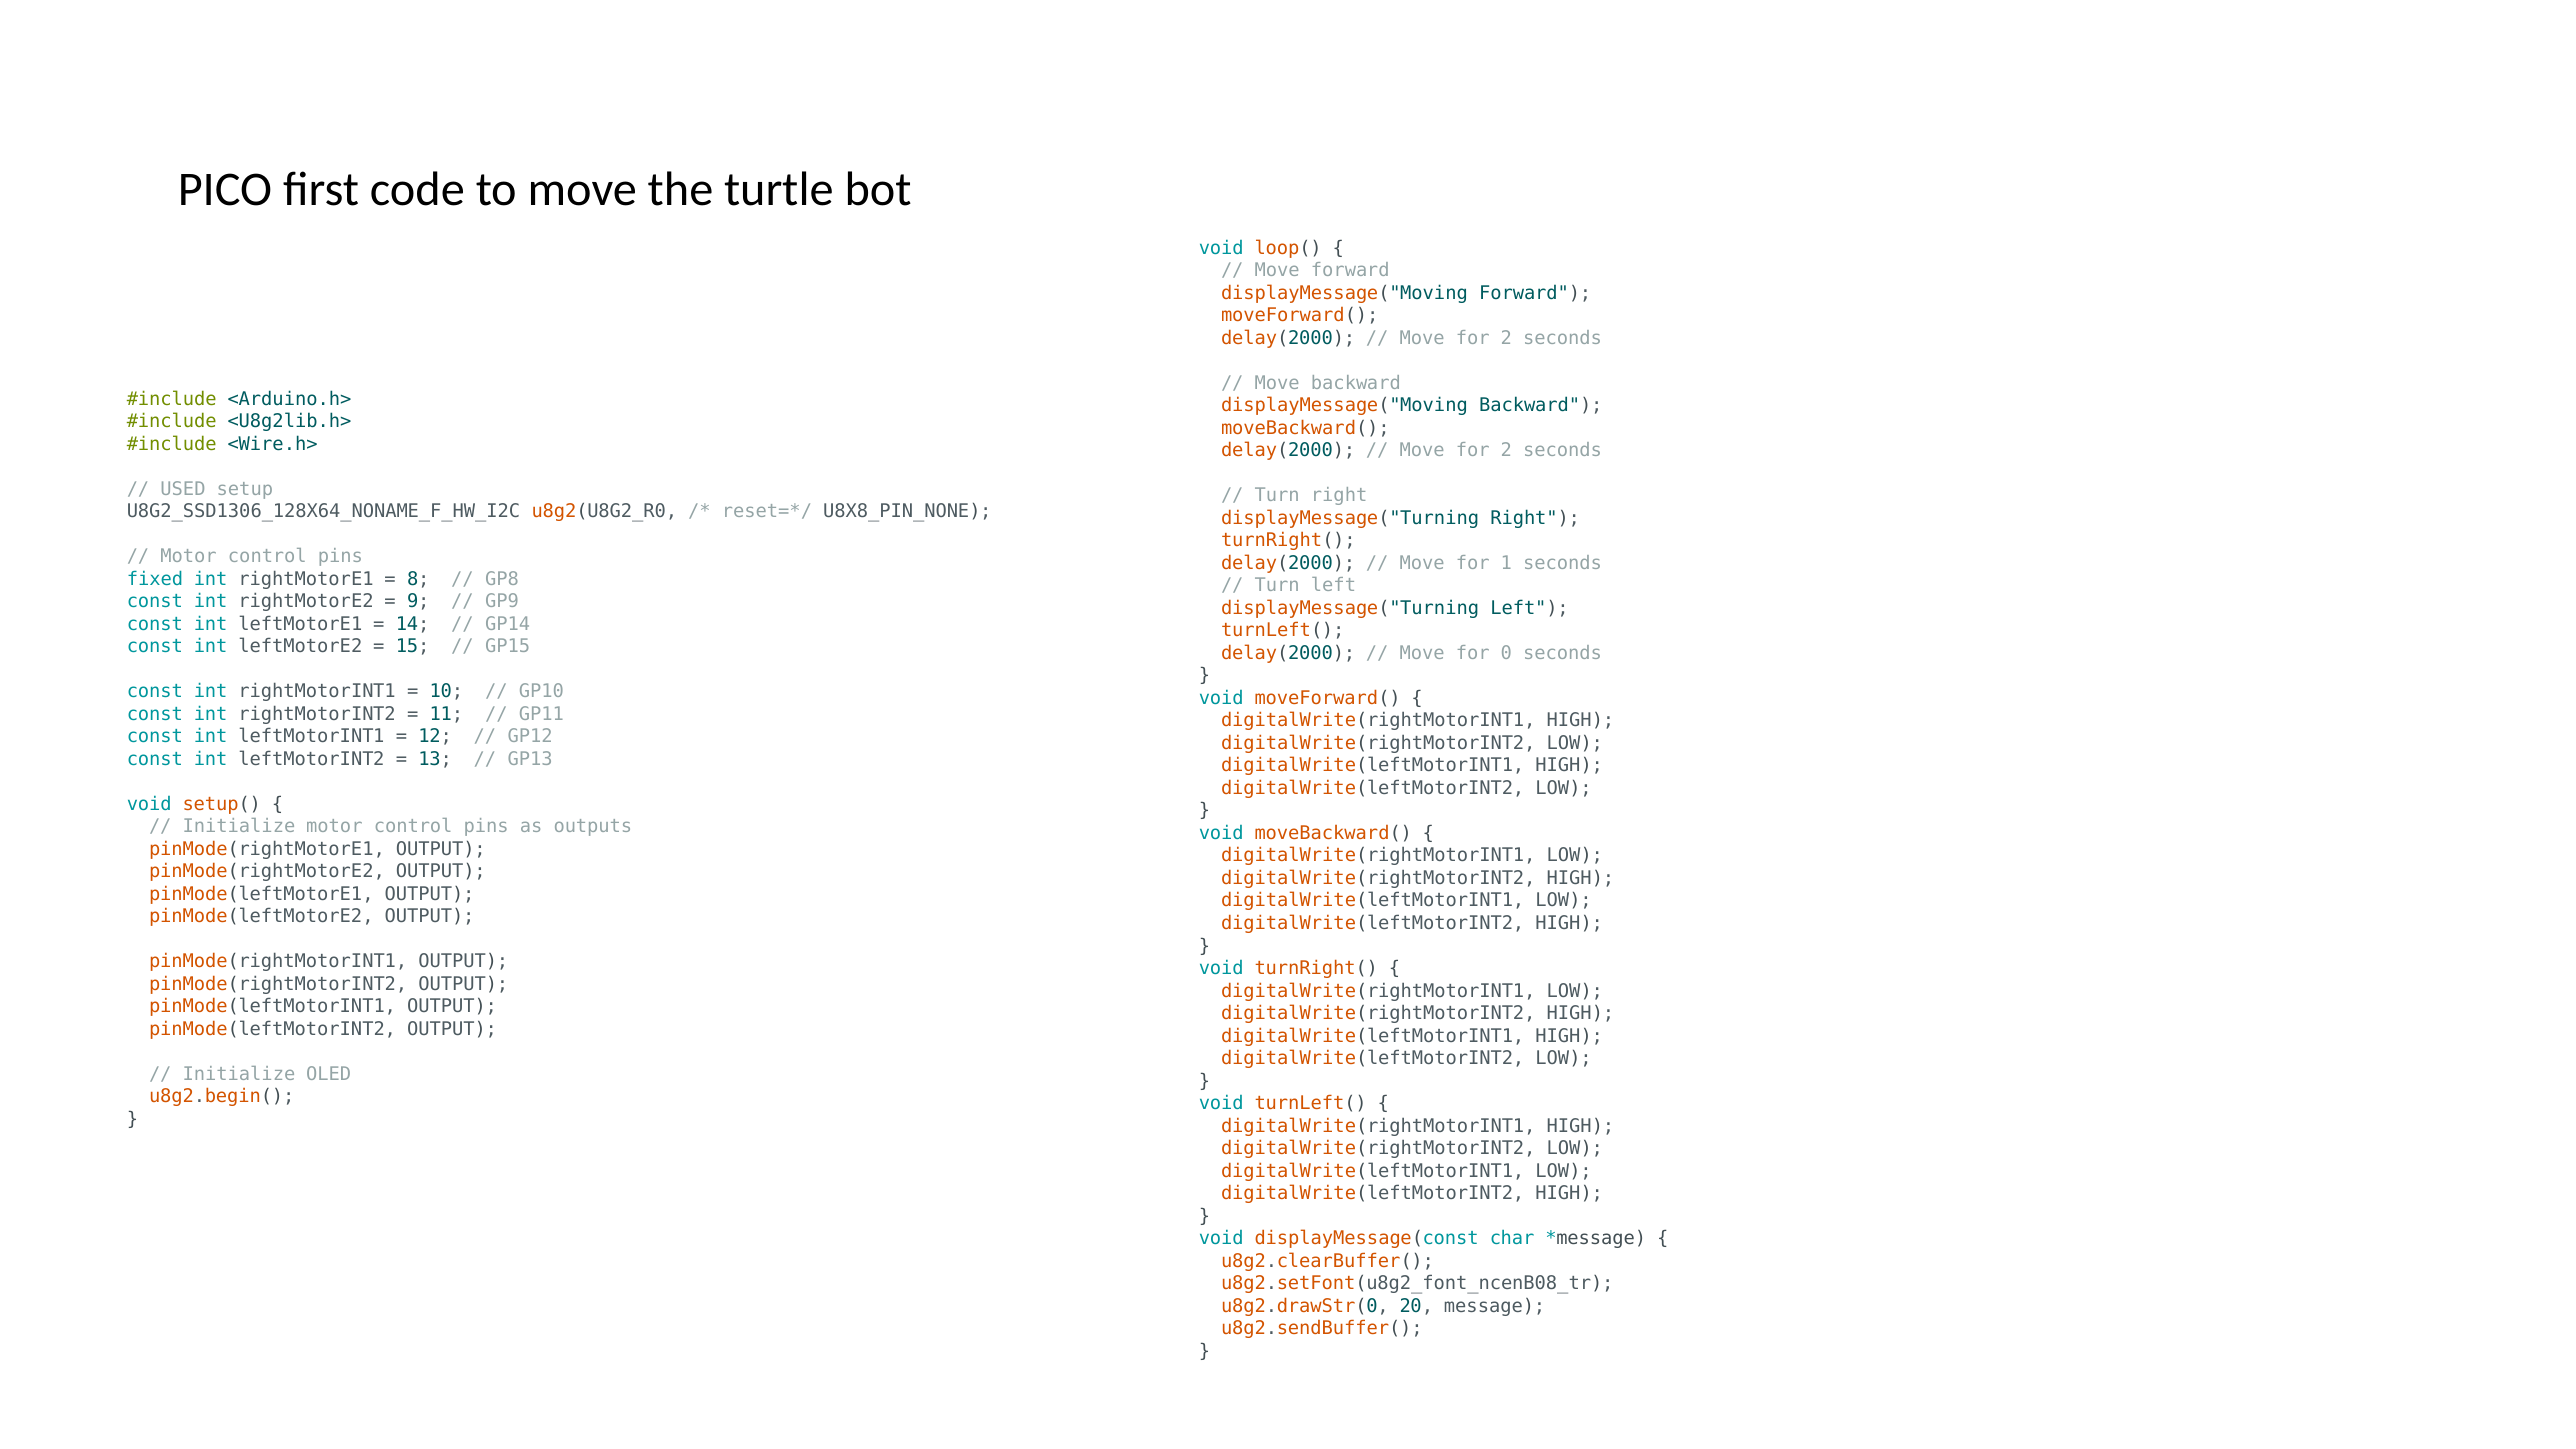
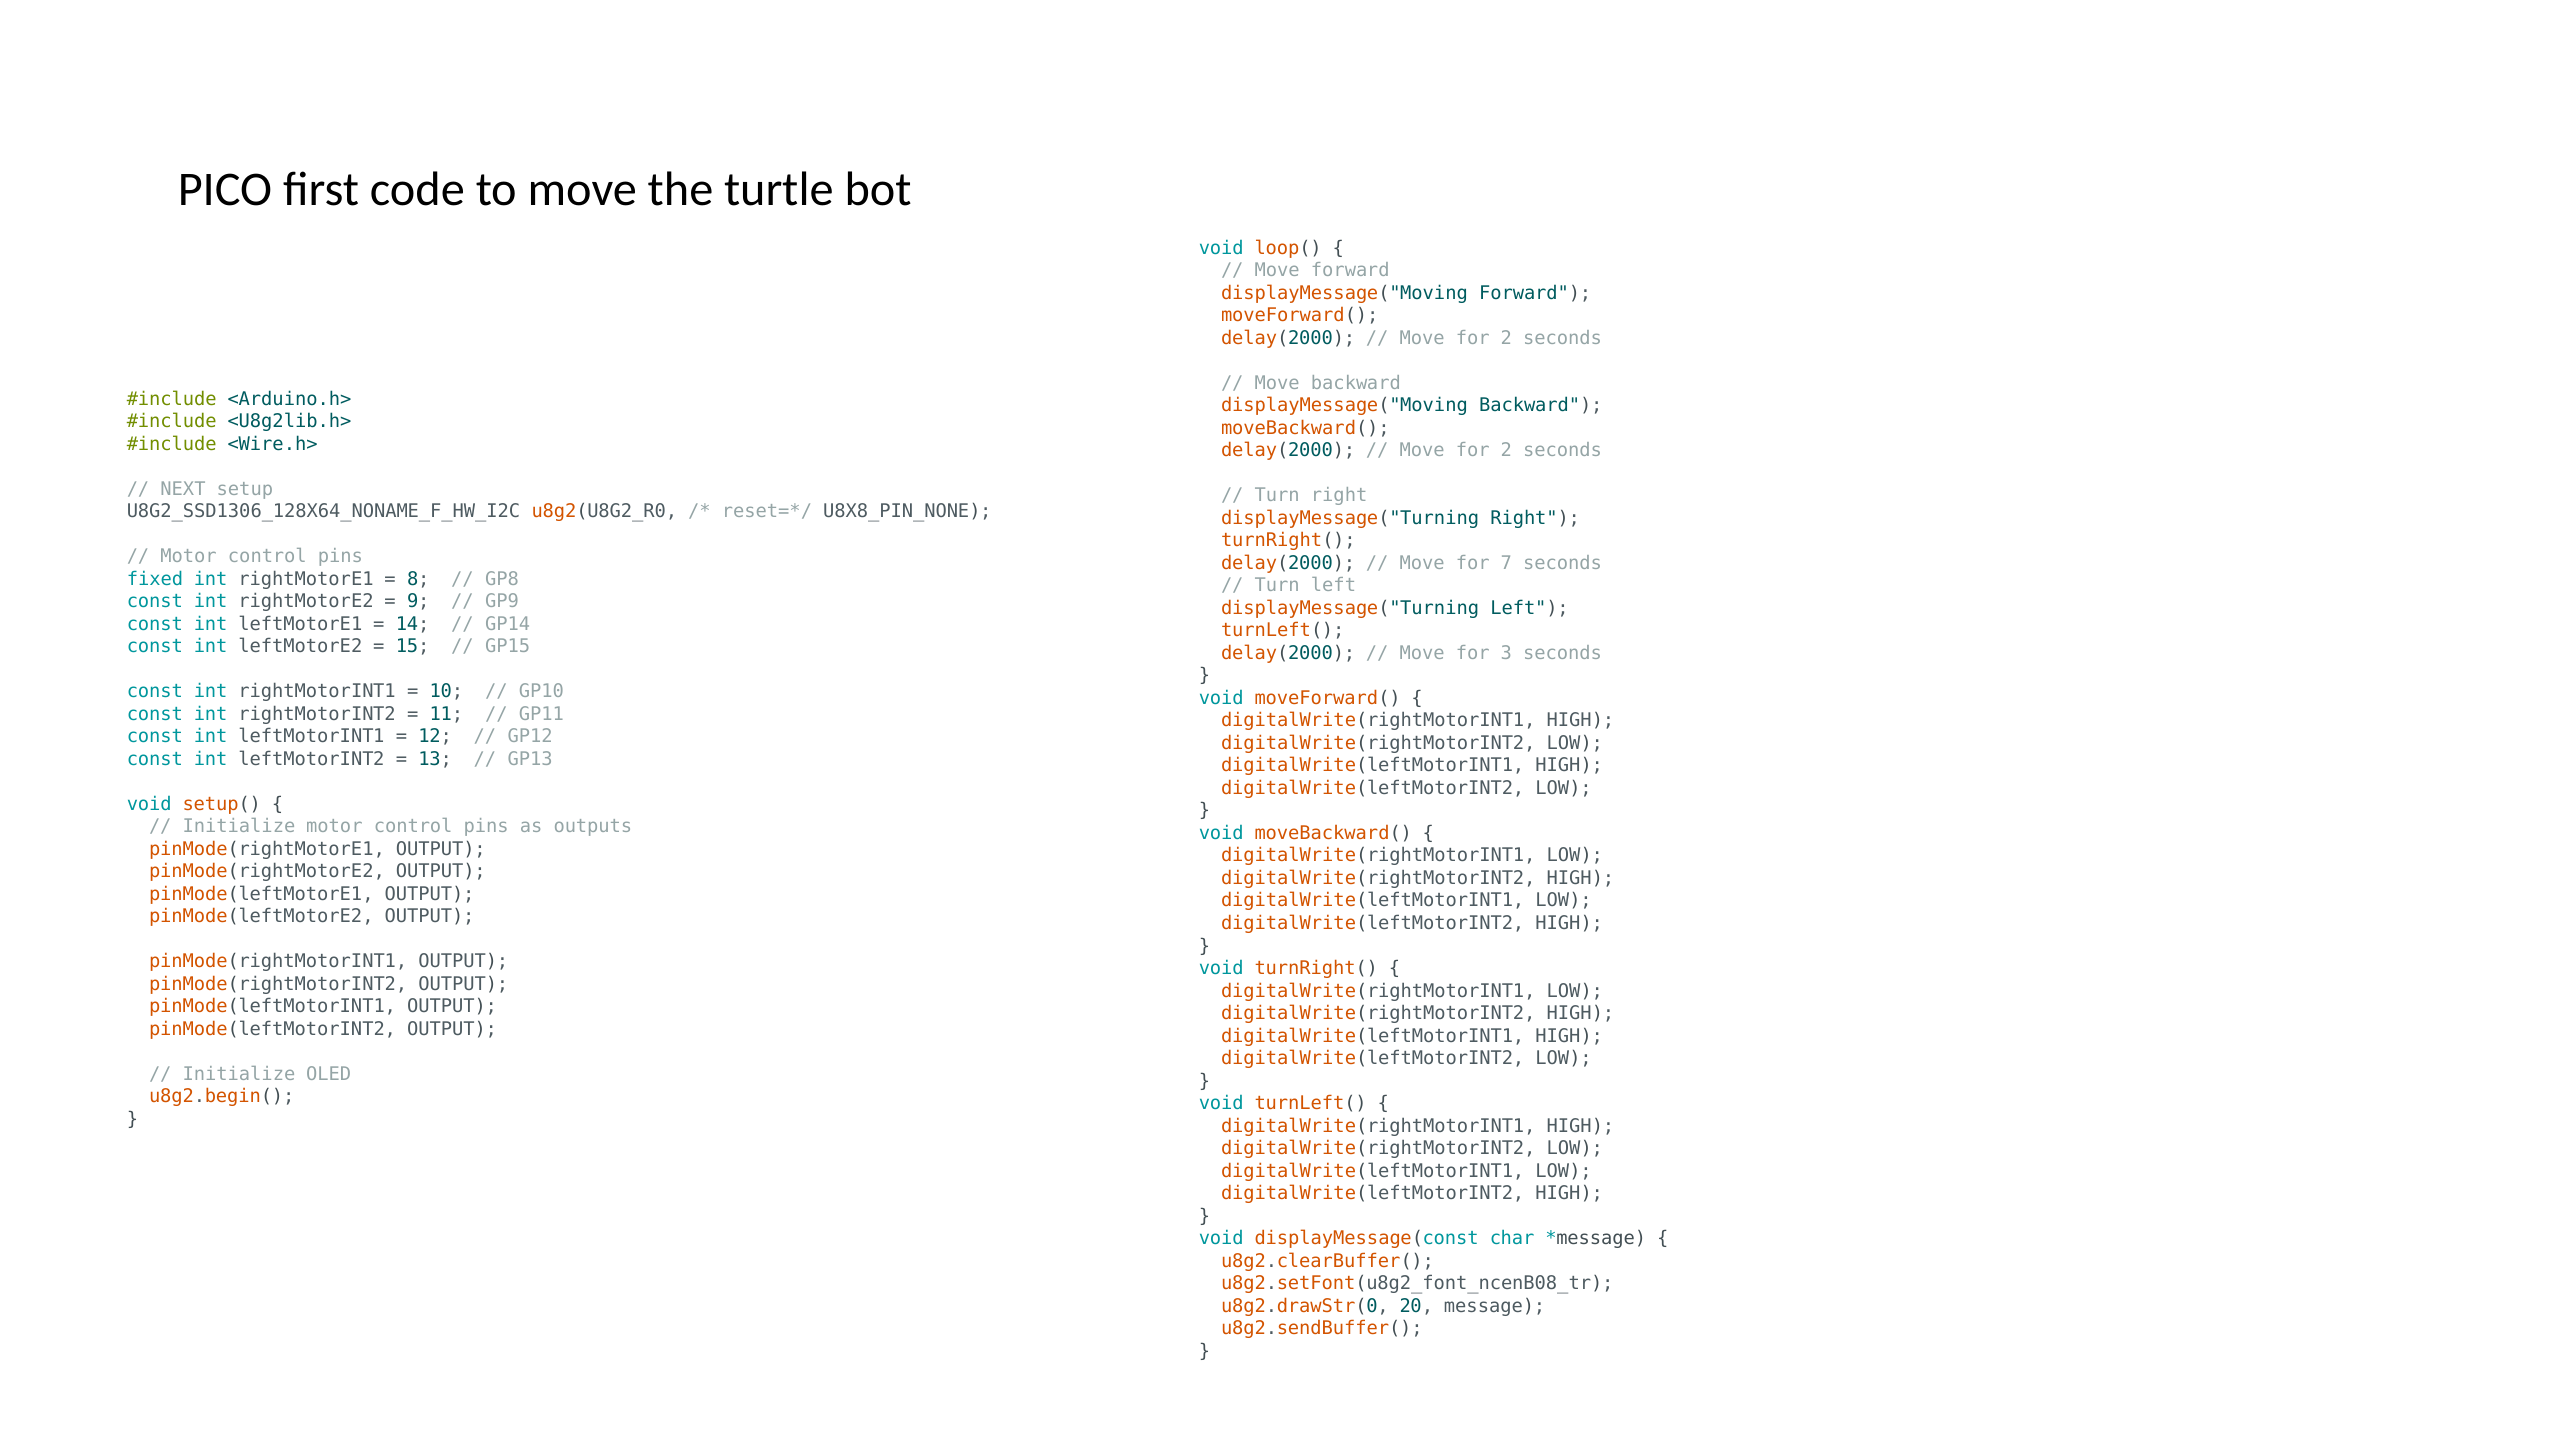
USED: USED -> NEXT
1: 1 -> 7
0: 0 -> 3
